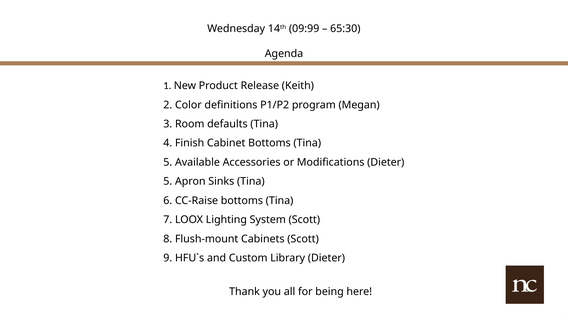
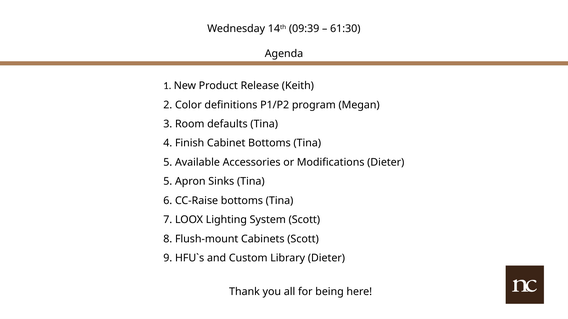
09:99: 09:99 -> 09:39
65:30: 65:30 -> 61:30
